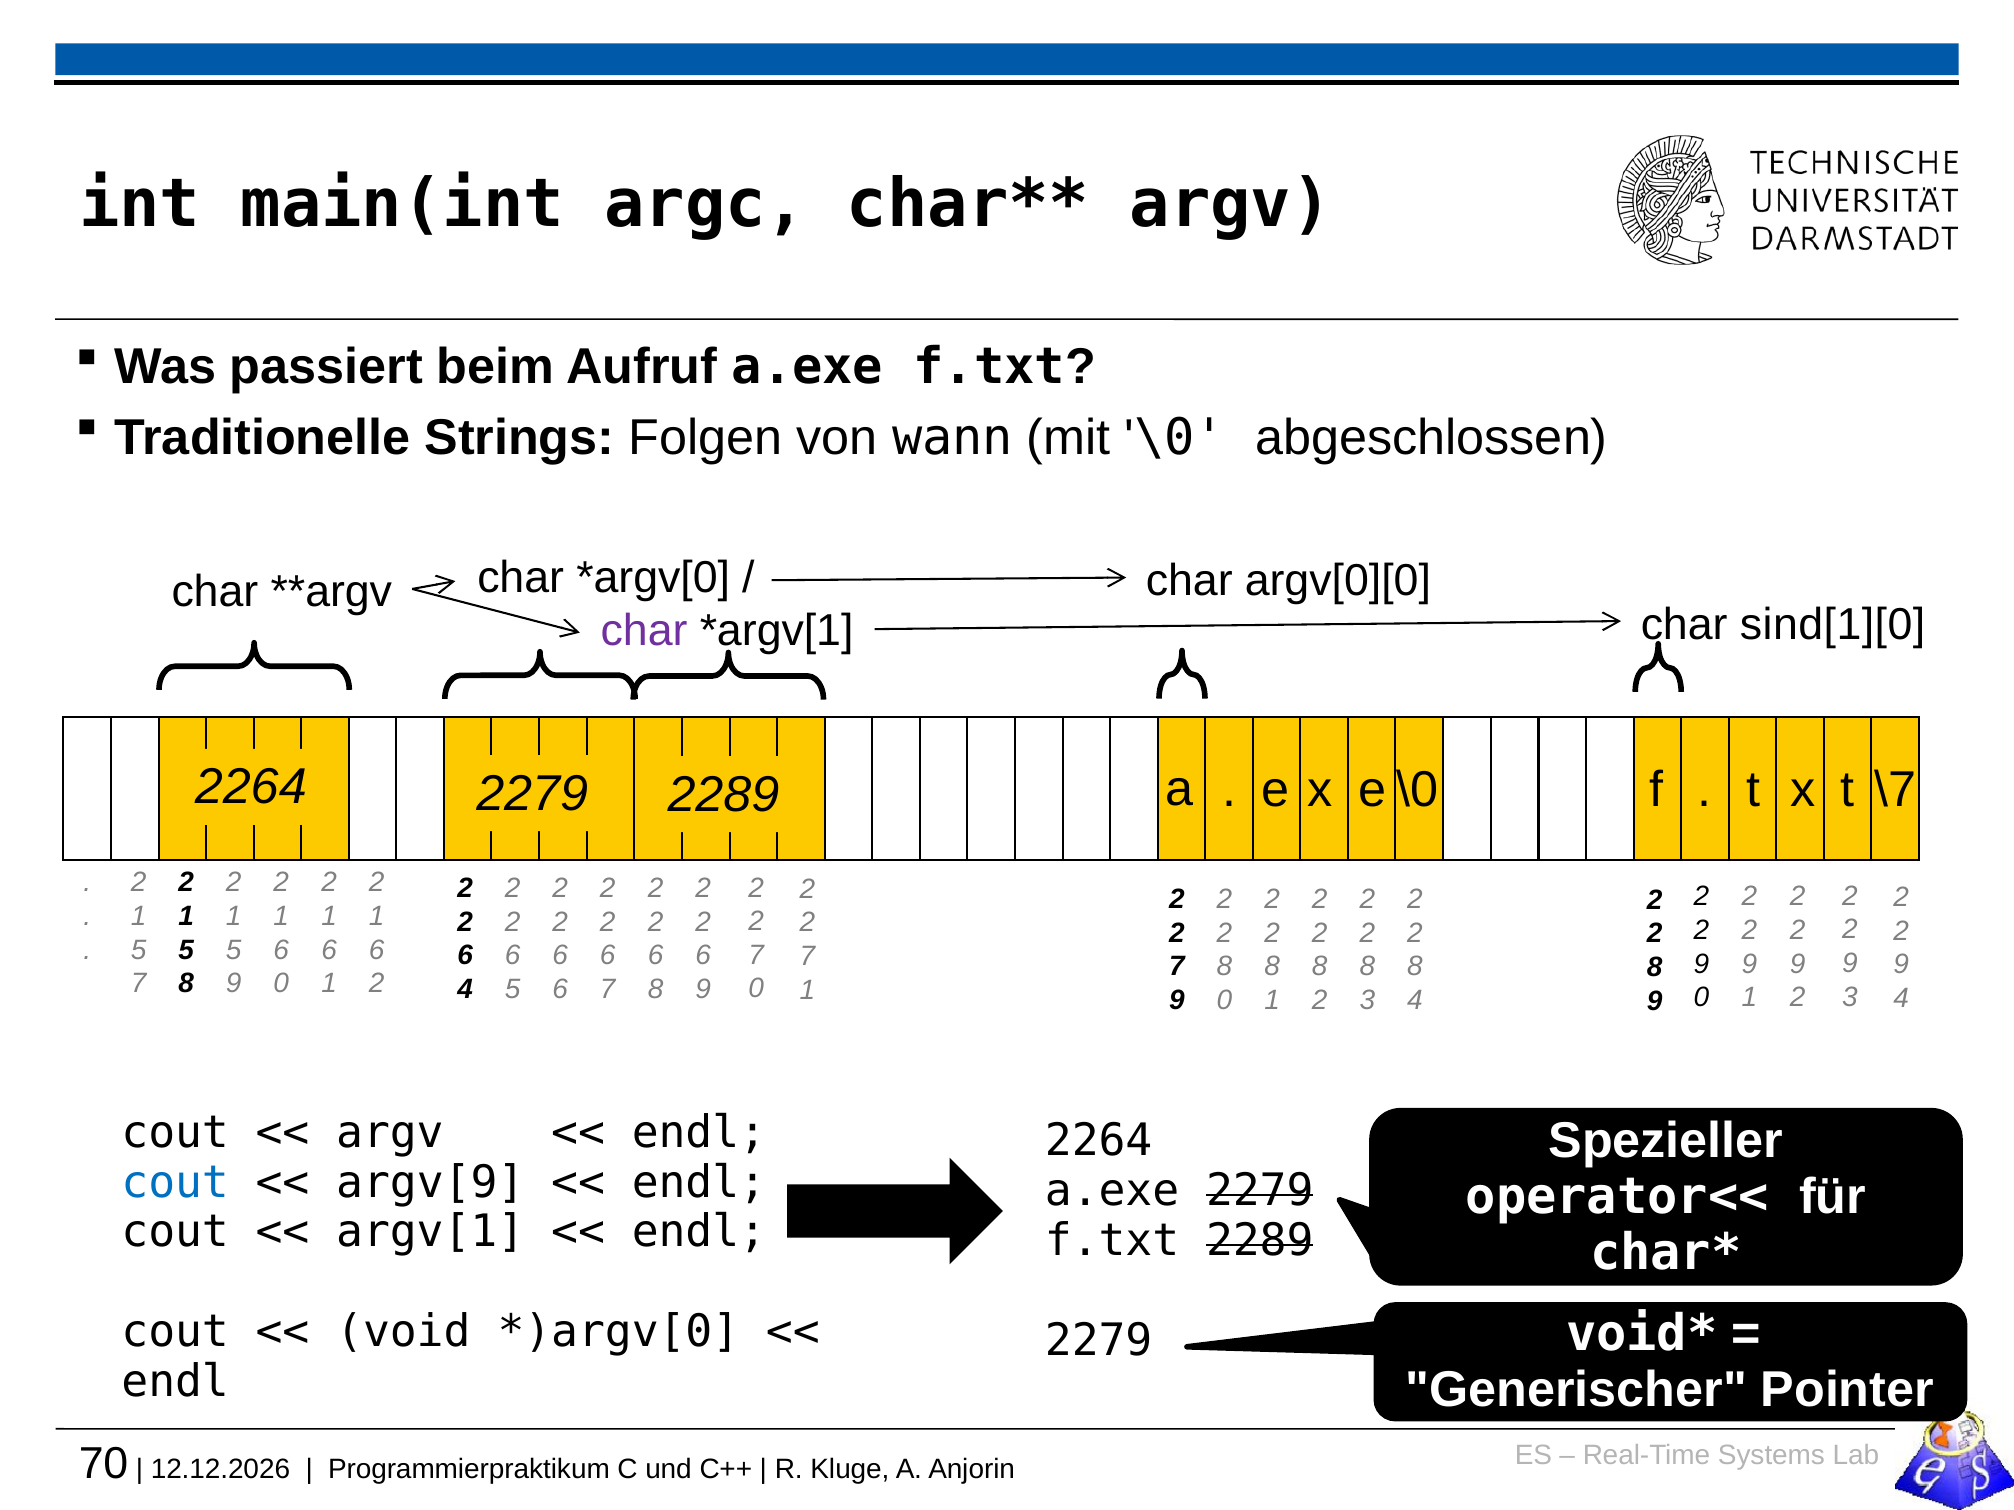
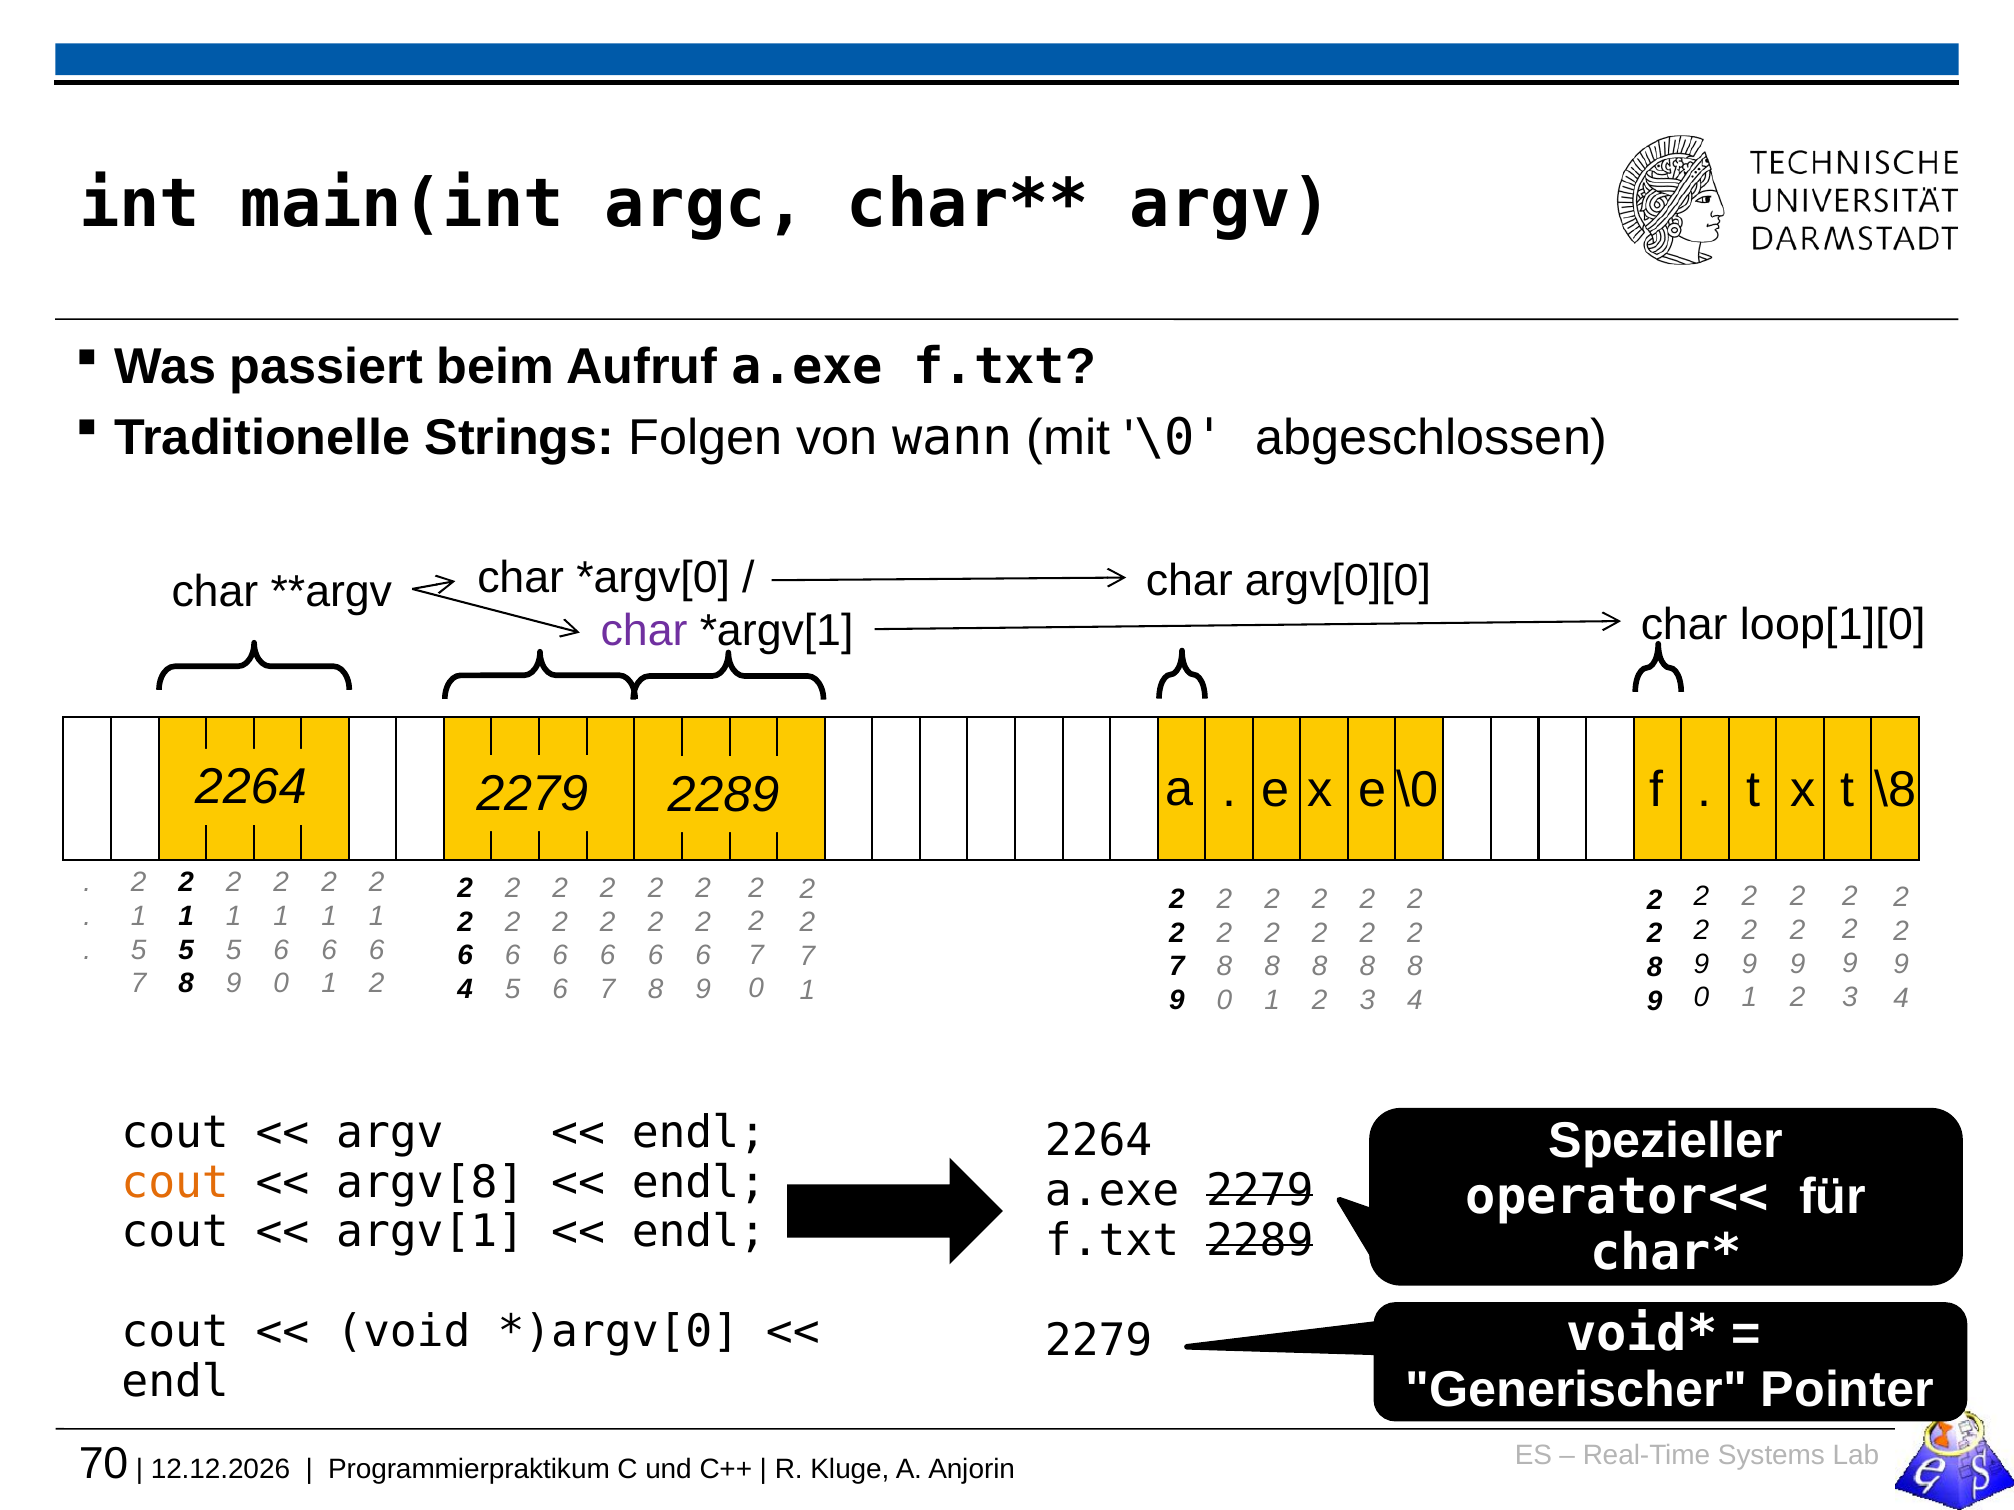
sind[1][0: sind[1][0 -> loop[1][0
\7: \7 -> \8
cout at (175, 1183) colour: blue -> orange
argv[9: argv[9 -> argv[8
